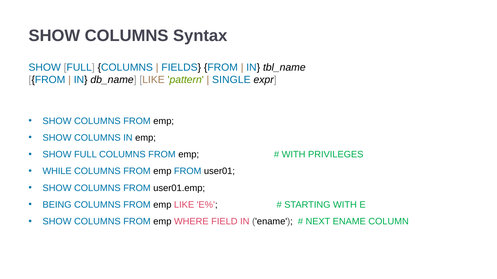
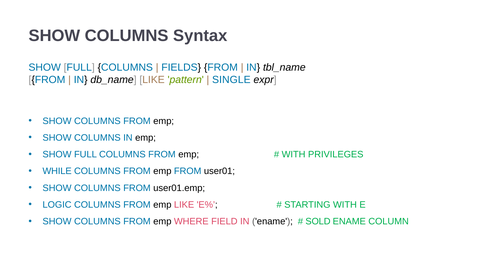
BEING: BEING -> LOGIC
NEXT: NEXT -> SOLD
